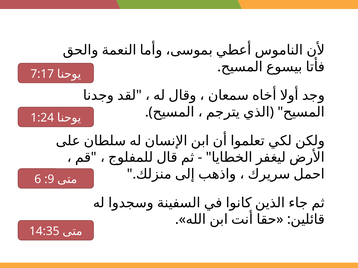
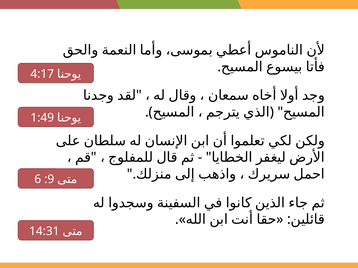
7:17: 7:17 -> 4:17
1:24: 1:24 -> 1:49
14:35: 14:35 -> 14:31
